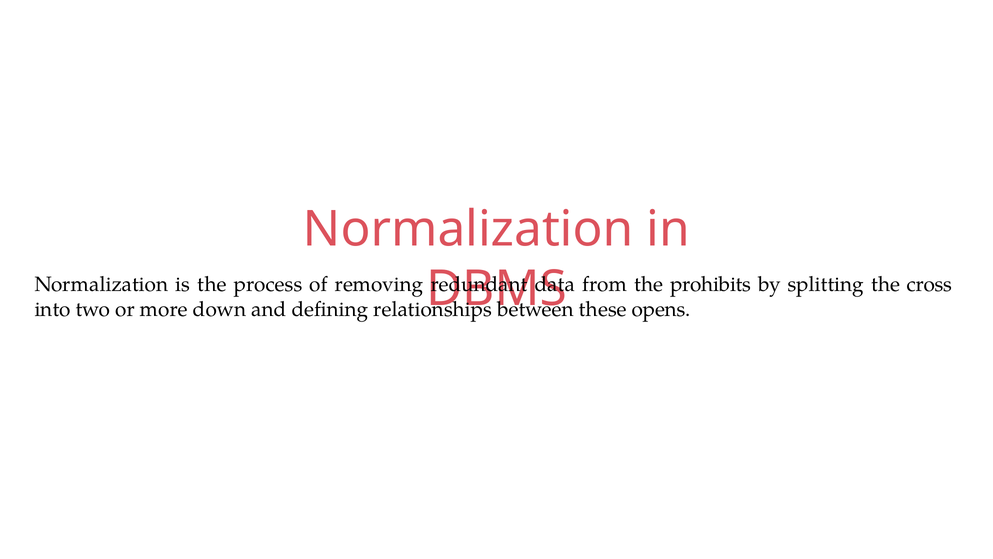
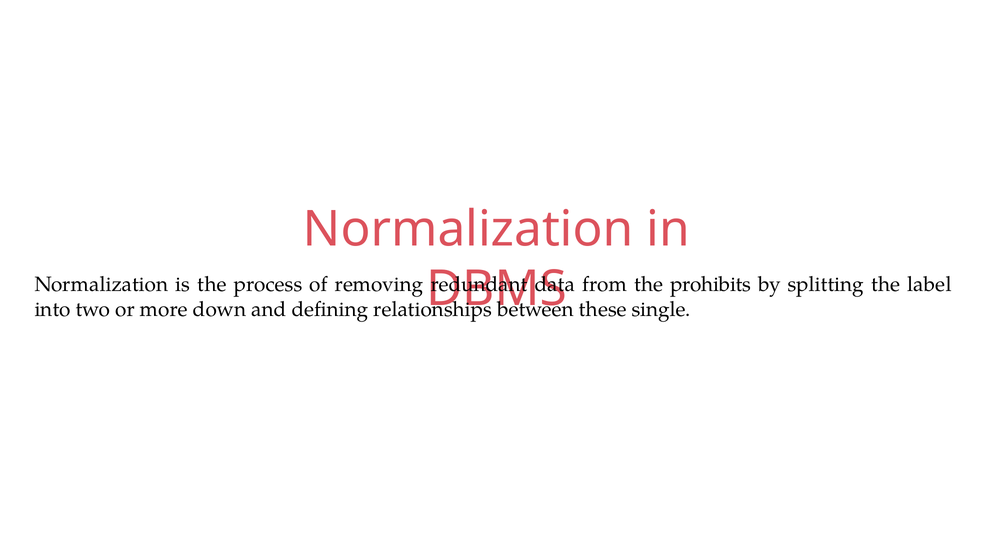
cross: cross -> label
opens: opens -> single
